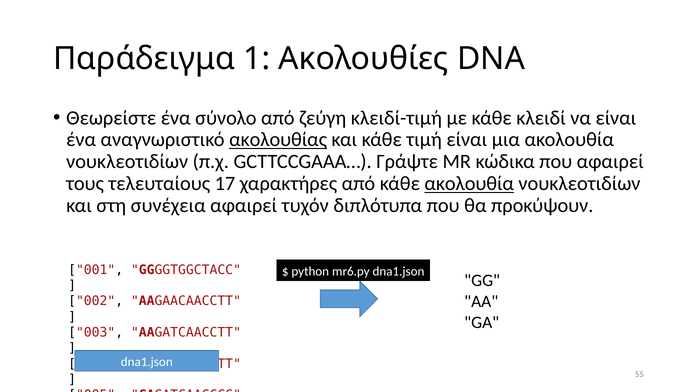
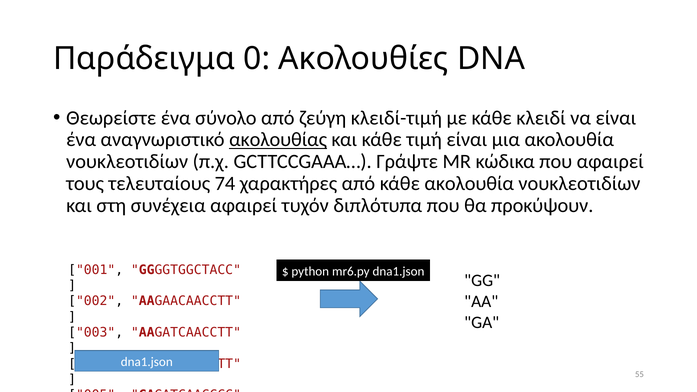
1: 1 -> 0
17: 17 -> 74
ακολουθία at (469, 184) underline: present -> none
